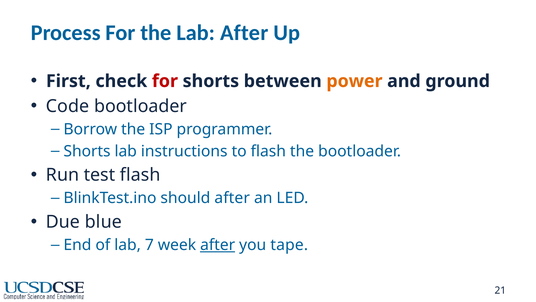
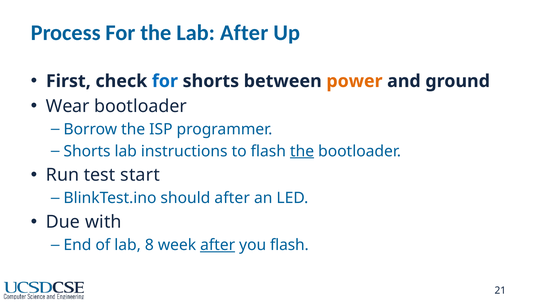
for at (165, 81) colour: red -> blue
Code: Code -> Wear
the at (302, 151) underline: none -> present
test flash: flash -> start
blue: blue -> with
7: 7 -> 8
you tape: tape -> flash
